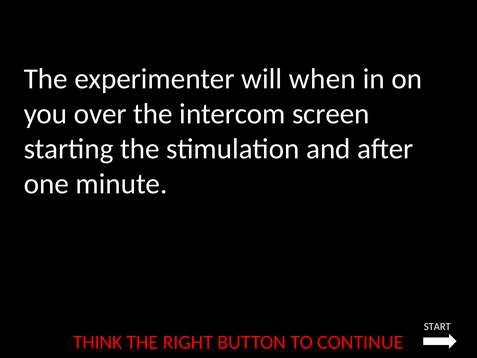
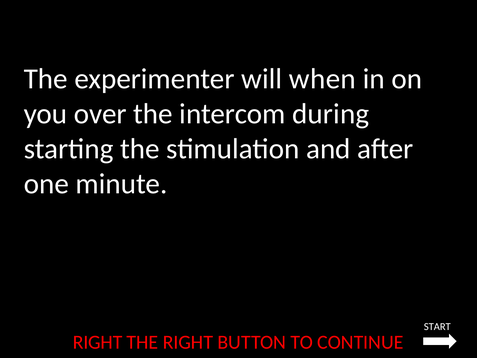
screen: screen -> during
THINK at (98, 342): THINK -> RIGHT
